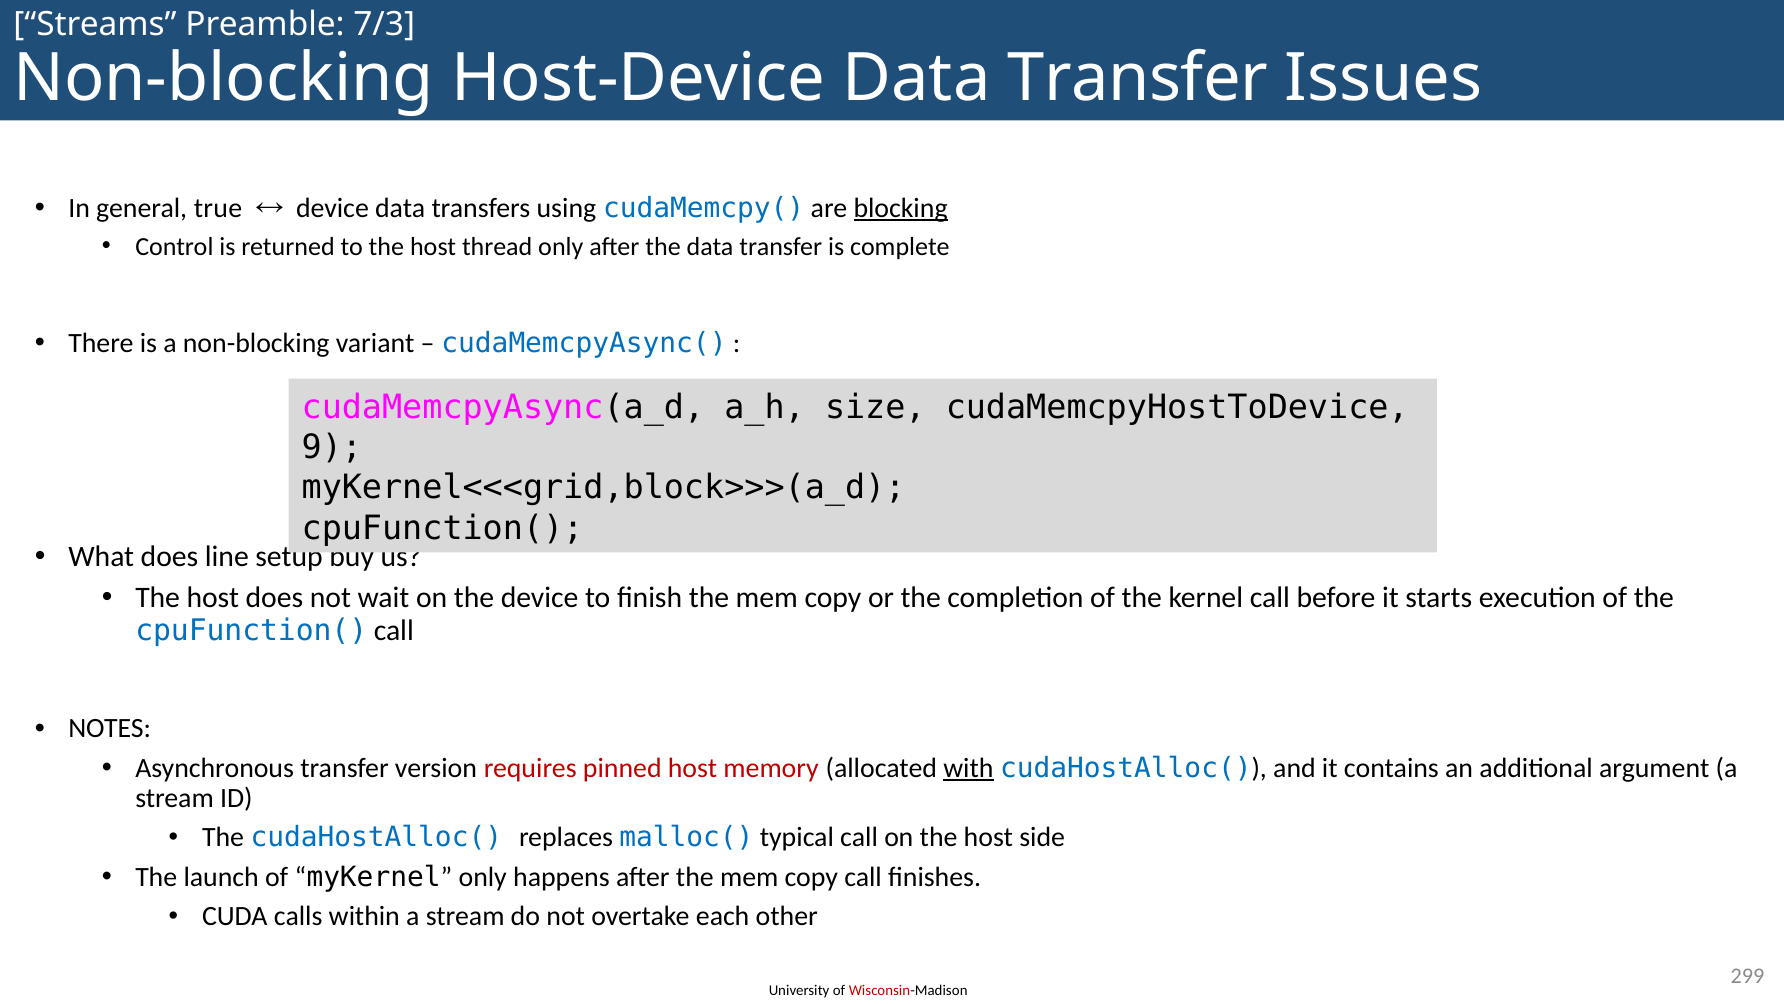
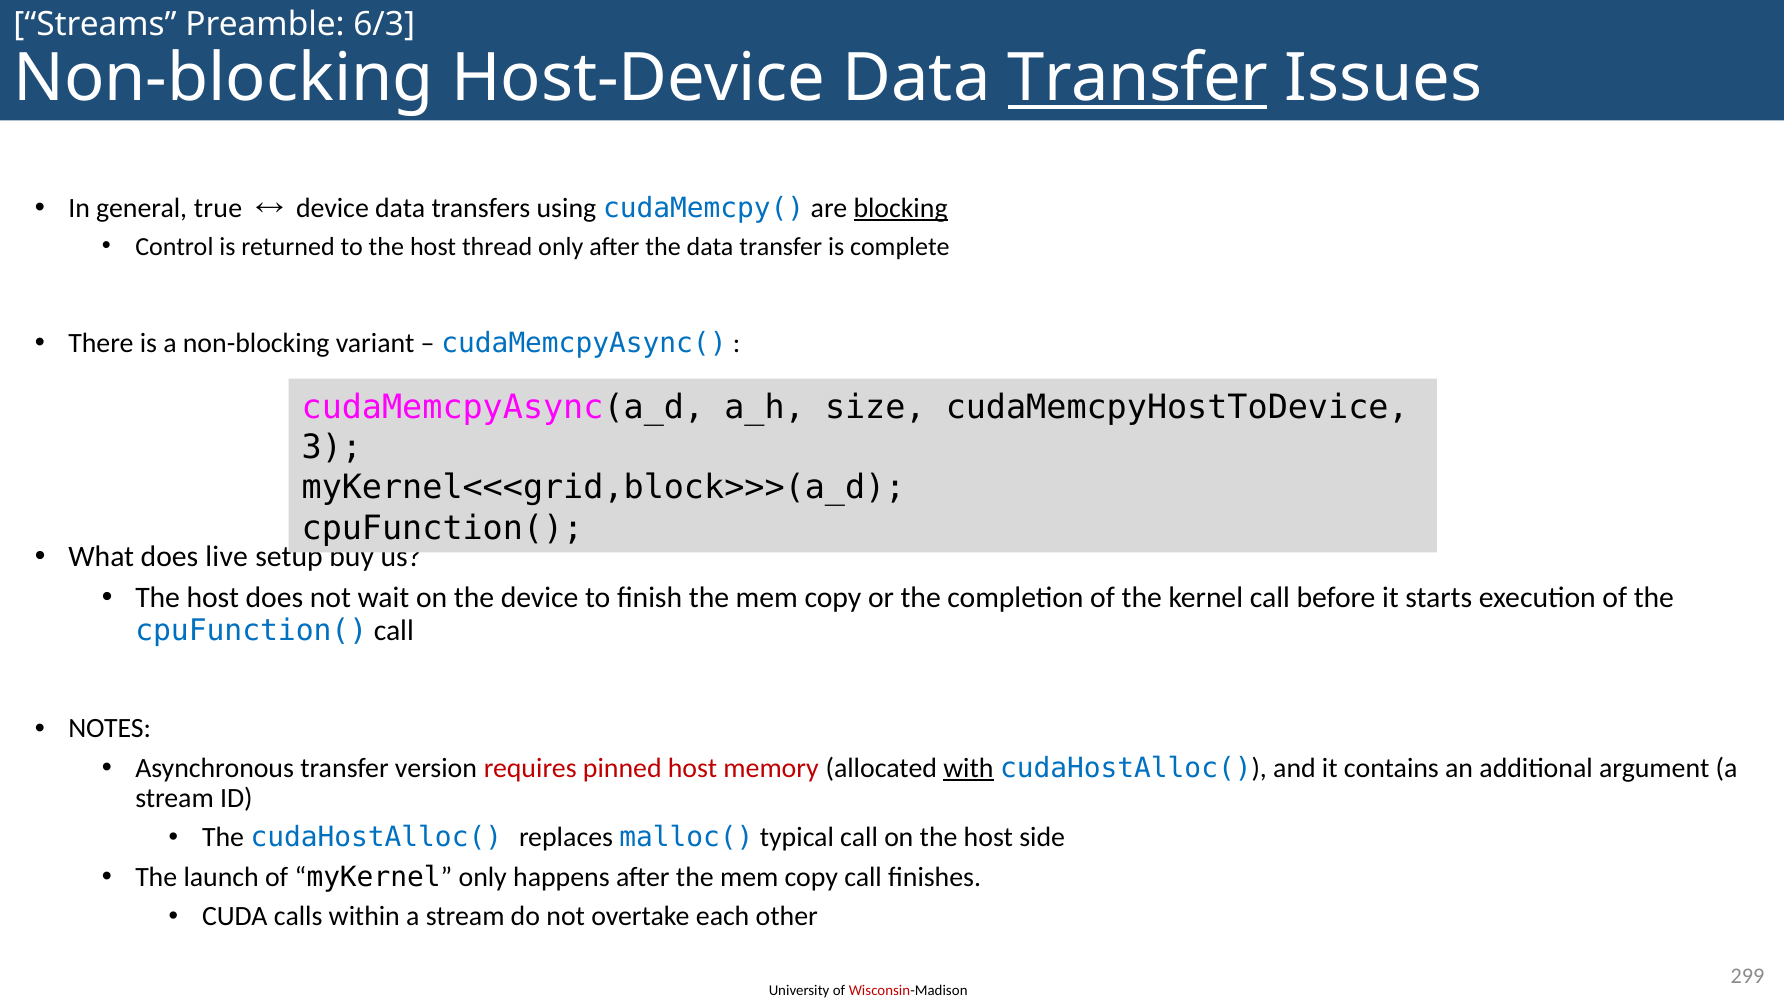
7/3: 7/3 -> 6/3
Transfer at (1138, 78) underline: none -> present
9: 9 -> 3
line: line -> live
